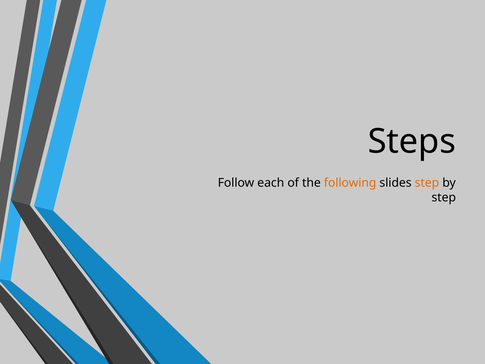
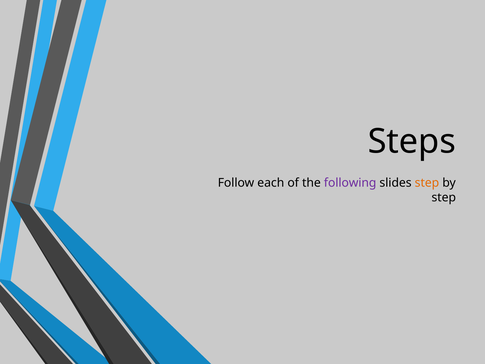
following colour: orange -> purple
